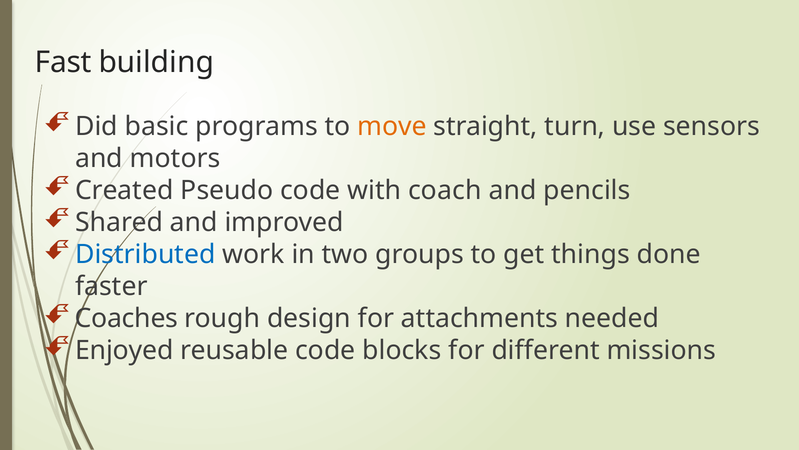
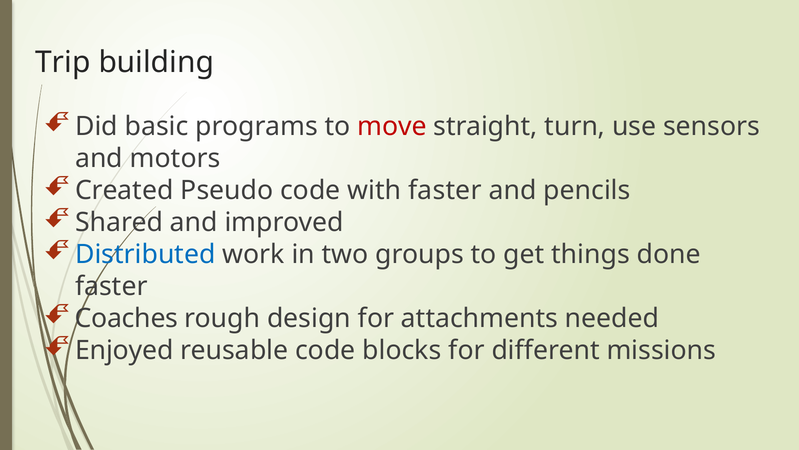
Fast: Fast -> Trip
move colour: orange -> red
with coach: coach -> faster
